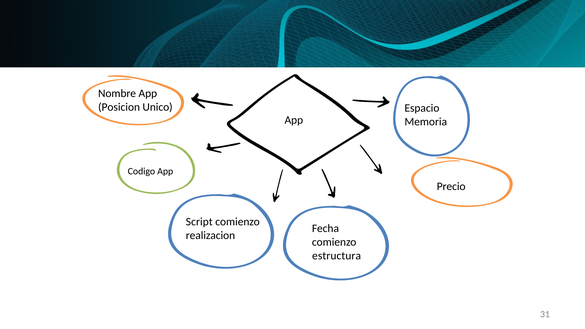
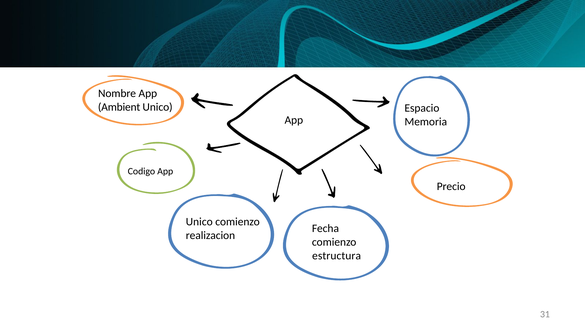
Posicion: Posicion -> Ambient
Script at (199, 222): Script -> Unico
